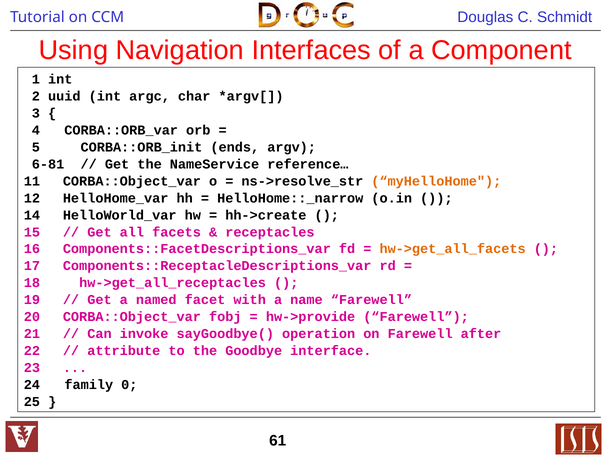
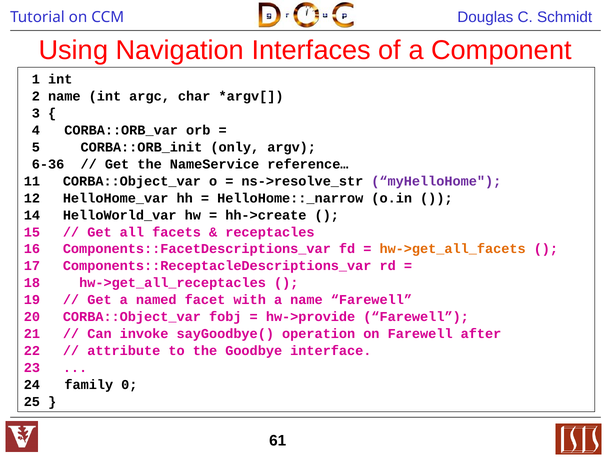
2 uuid: uuid -> name
ends: ends -> only
6-81: 6-81 -> 6-36
myHelloHome colour: orange -> purple
